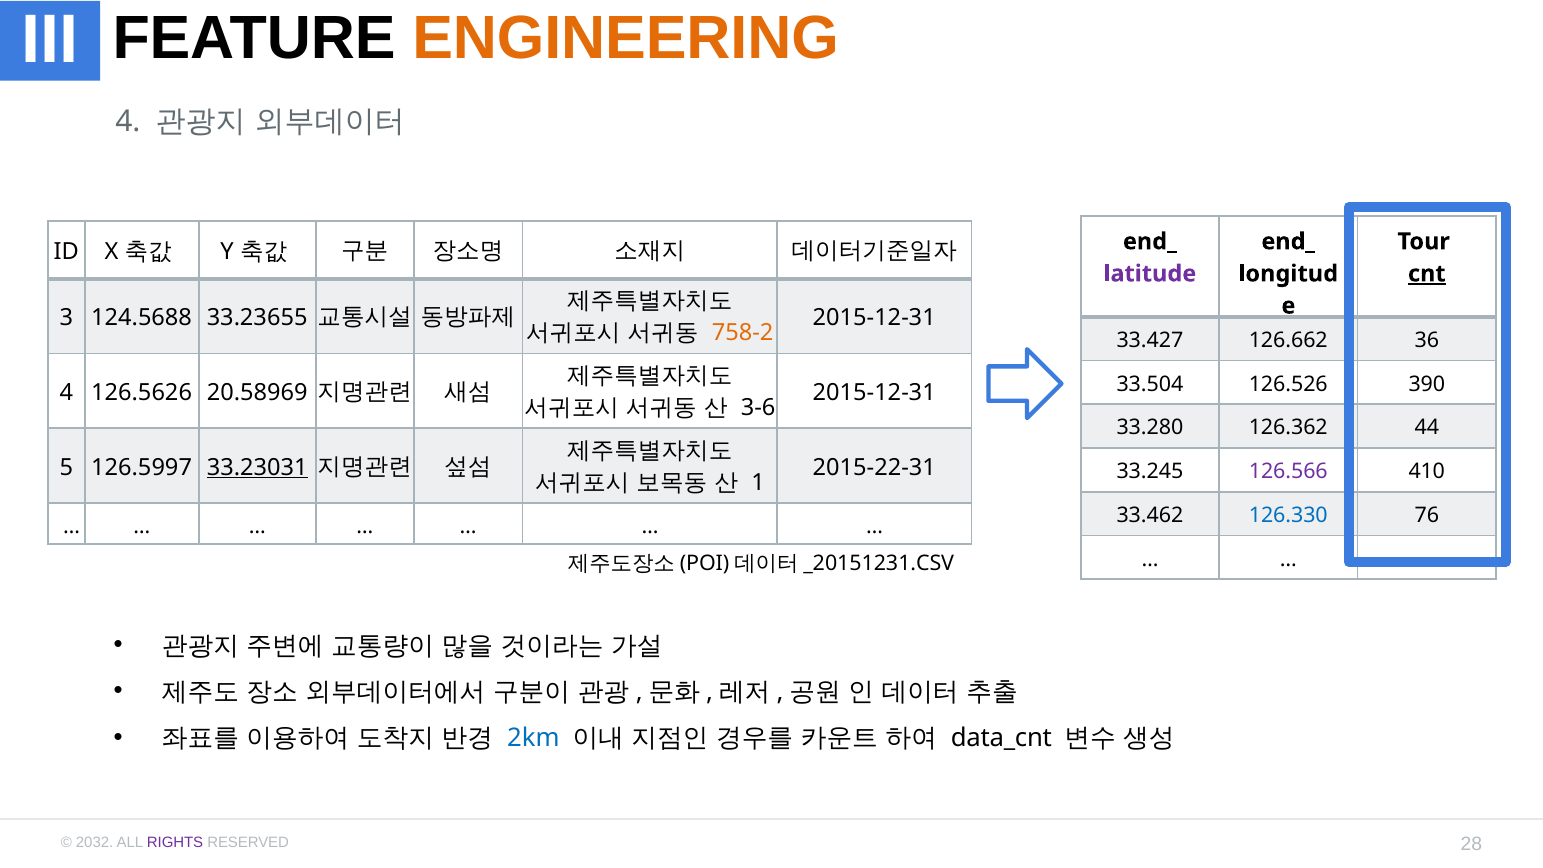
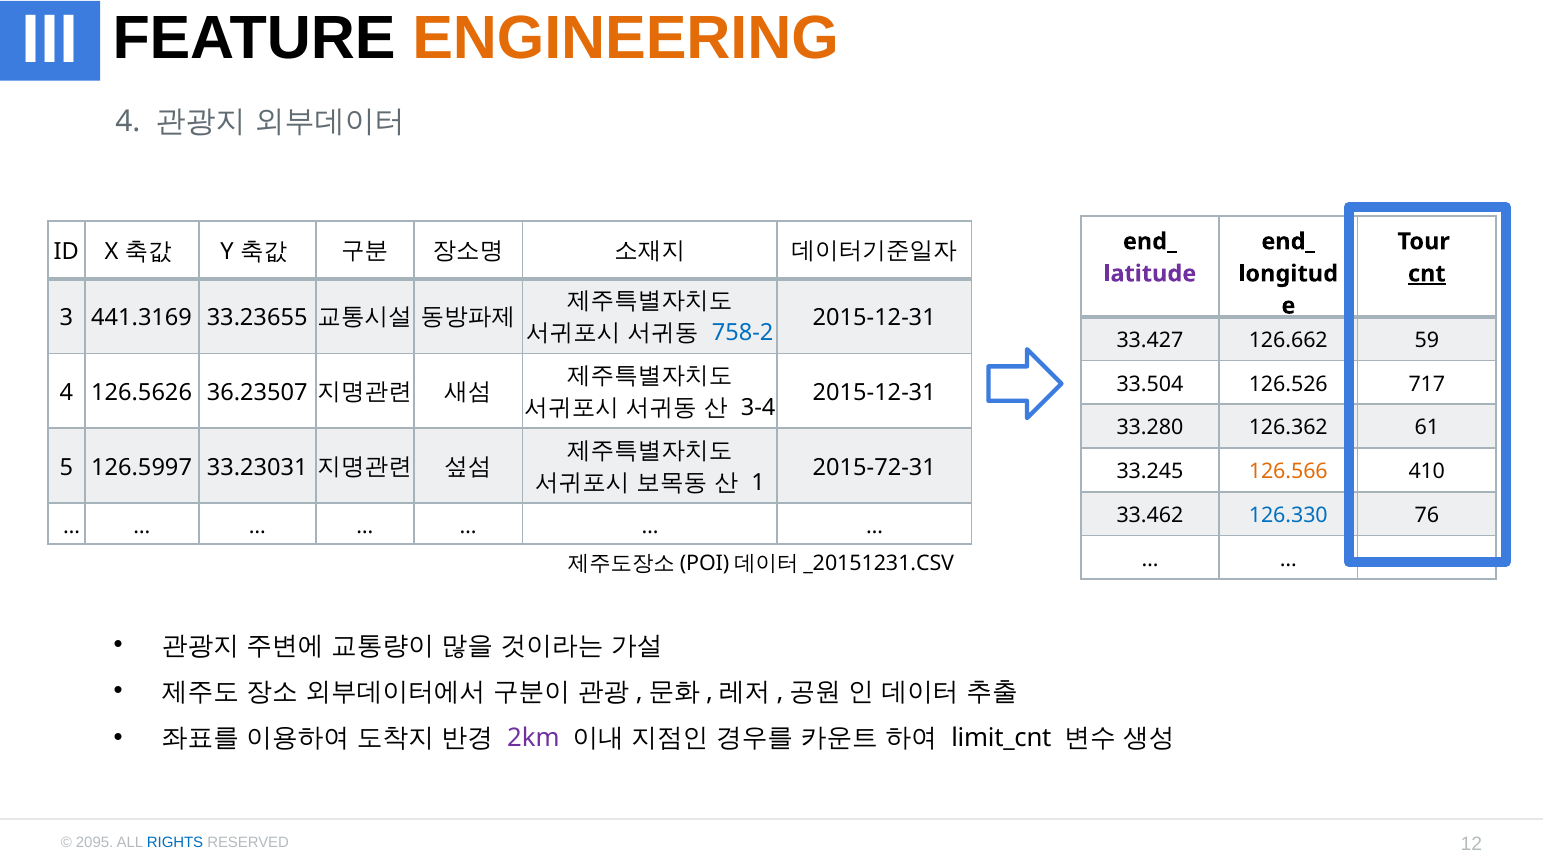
124.5688: 124.5688 -> 441.3169
758-2 colour: orange -> blue
36: 36 -> 59
390: 390 -> 717
20.58969: 20.58969 -> 36.23507
3-6: 3-6 -> 3-4
44: 44 -> 61
33.23031 underline: present -> none
2015-22-31: 2015-22-31 -> 2015-72-31
126.566 colour: purple -> orange
2km colour: blue -> purple
data_cnt: data_cnt -> limit_cnt
2032: 2032 -> 2095
RIGHTS colour: purple -> blue
28: 28 -> 12
